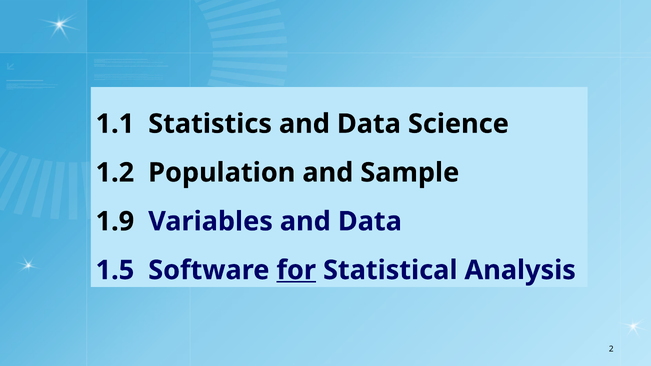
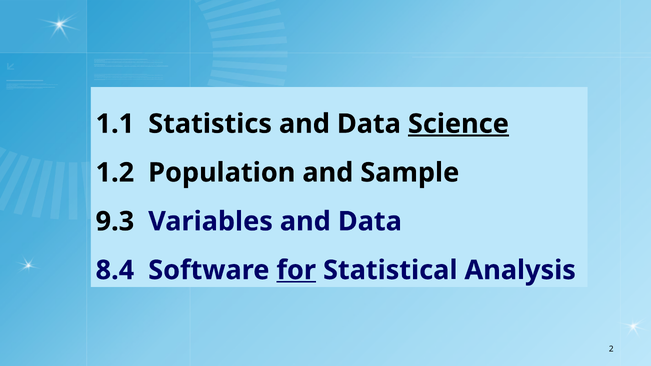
Science underline: none -> present
1.9: 1.9 -> 9.3
1.5: 1.5 -> 8.4
